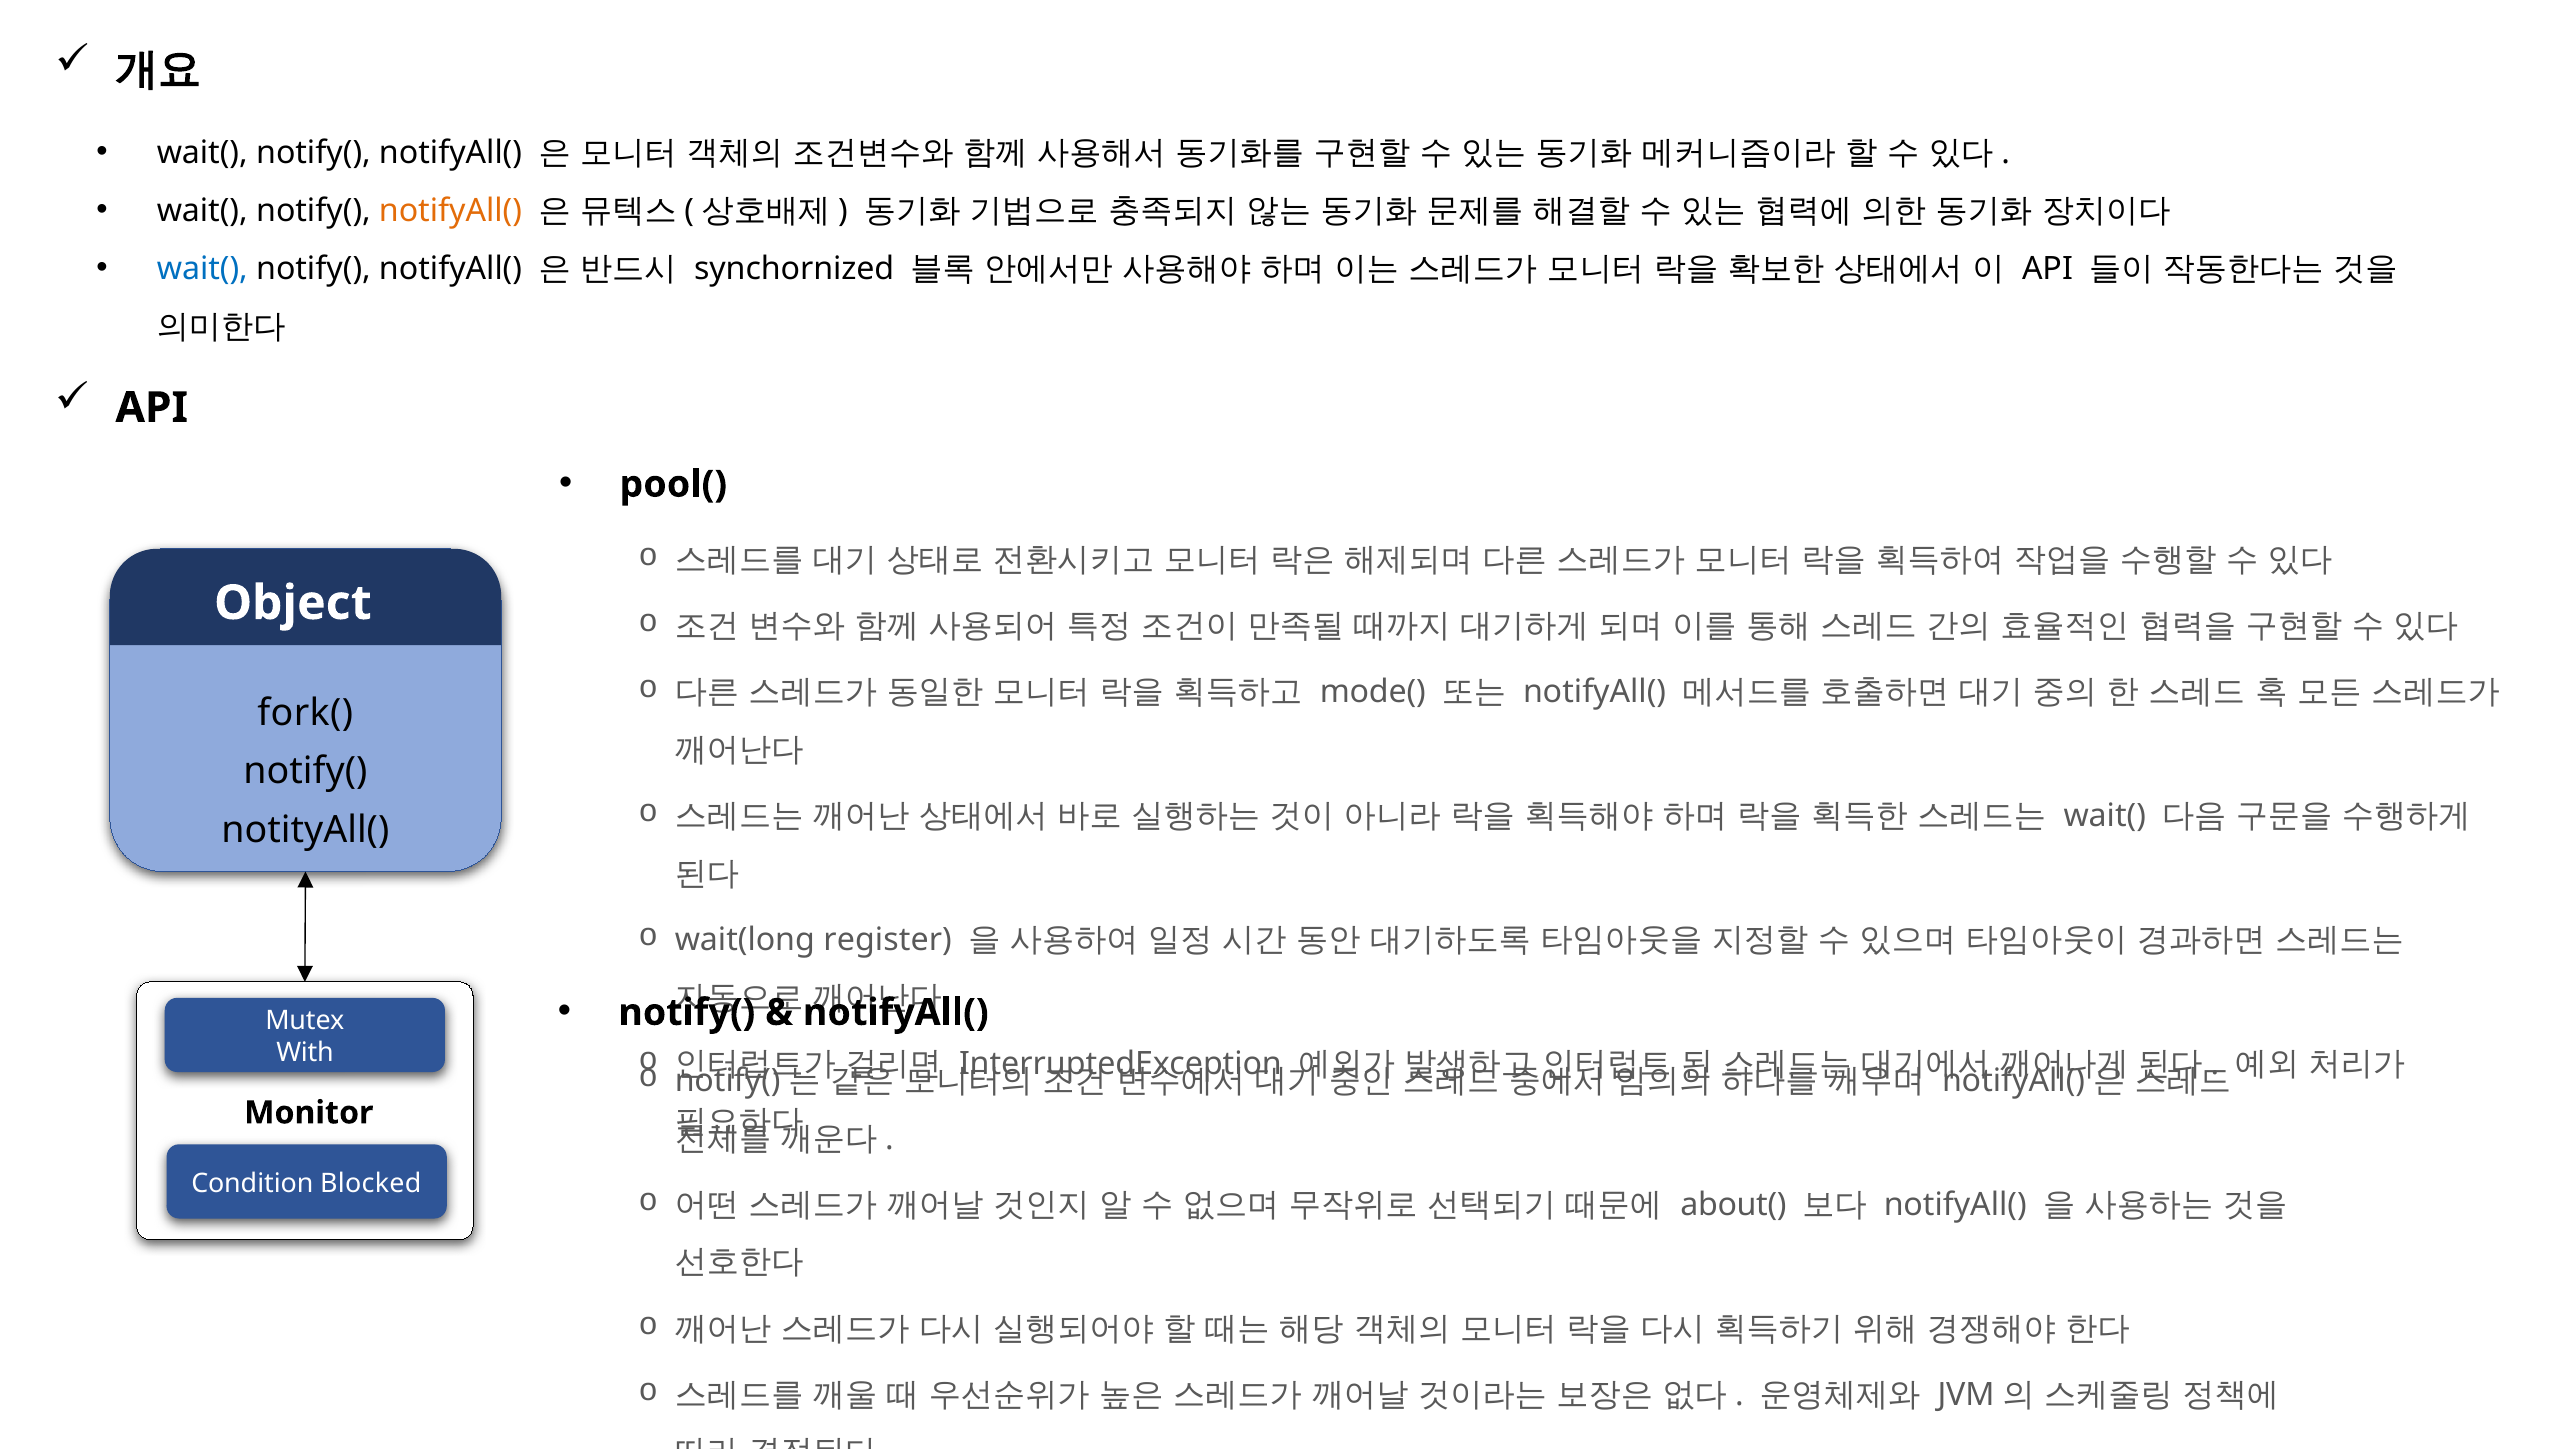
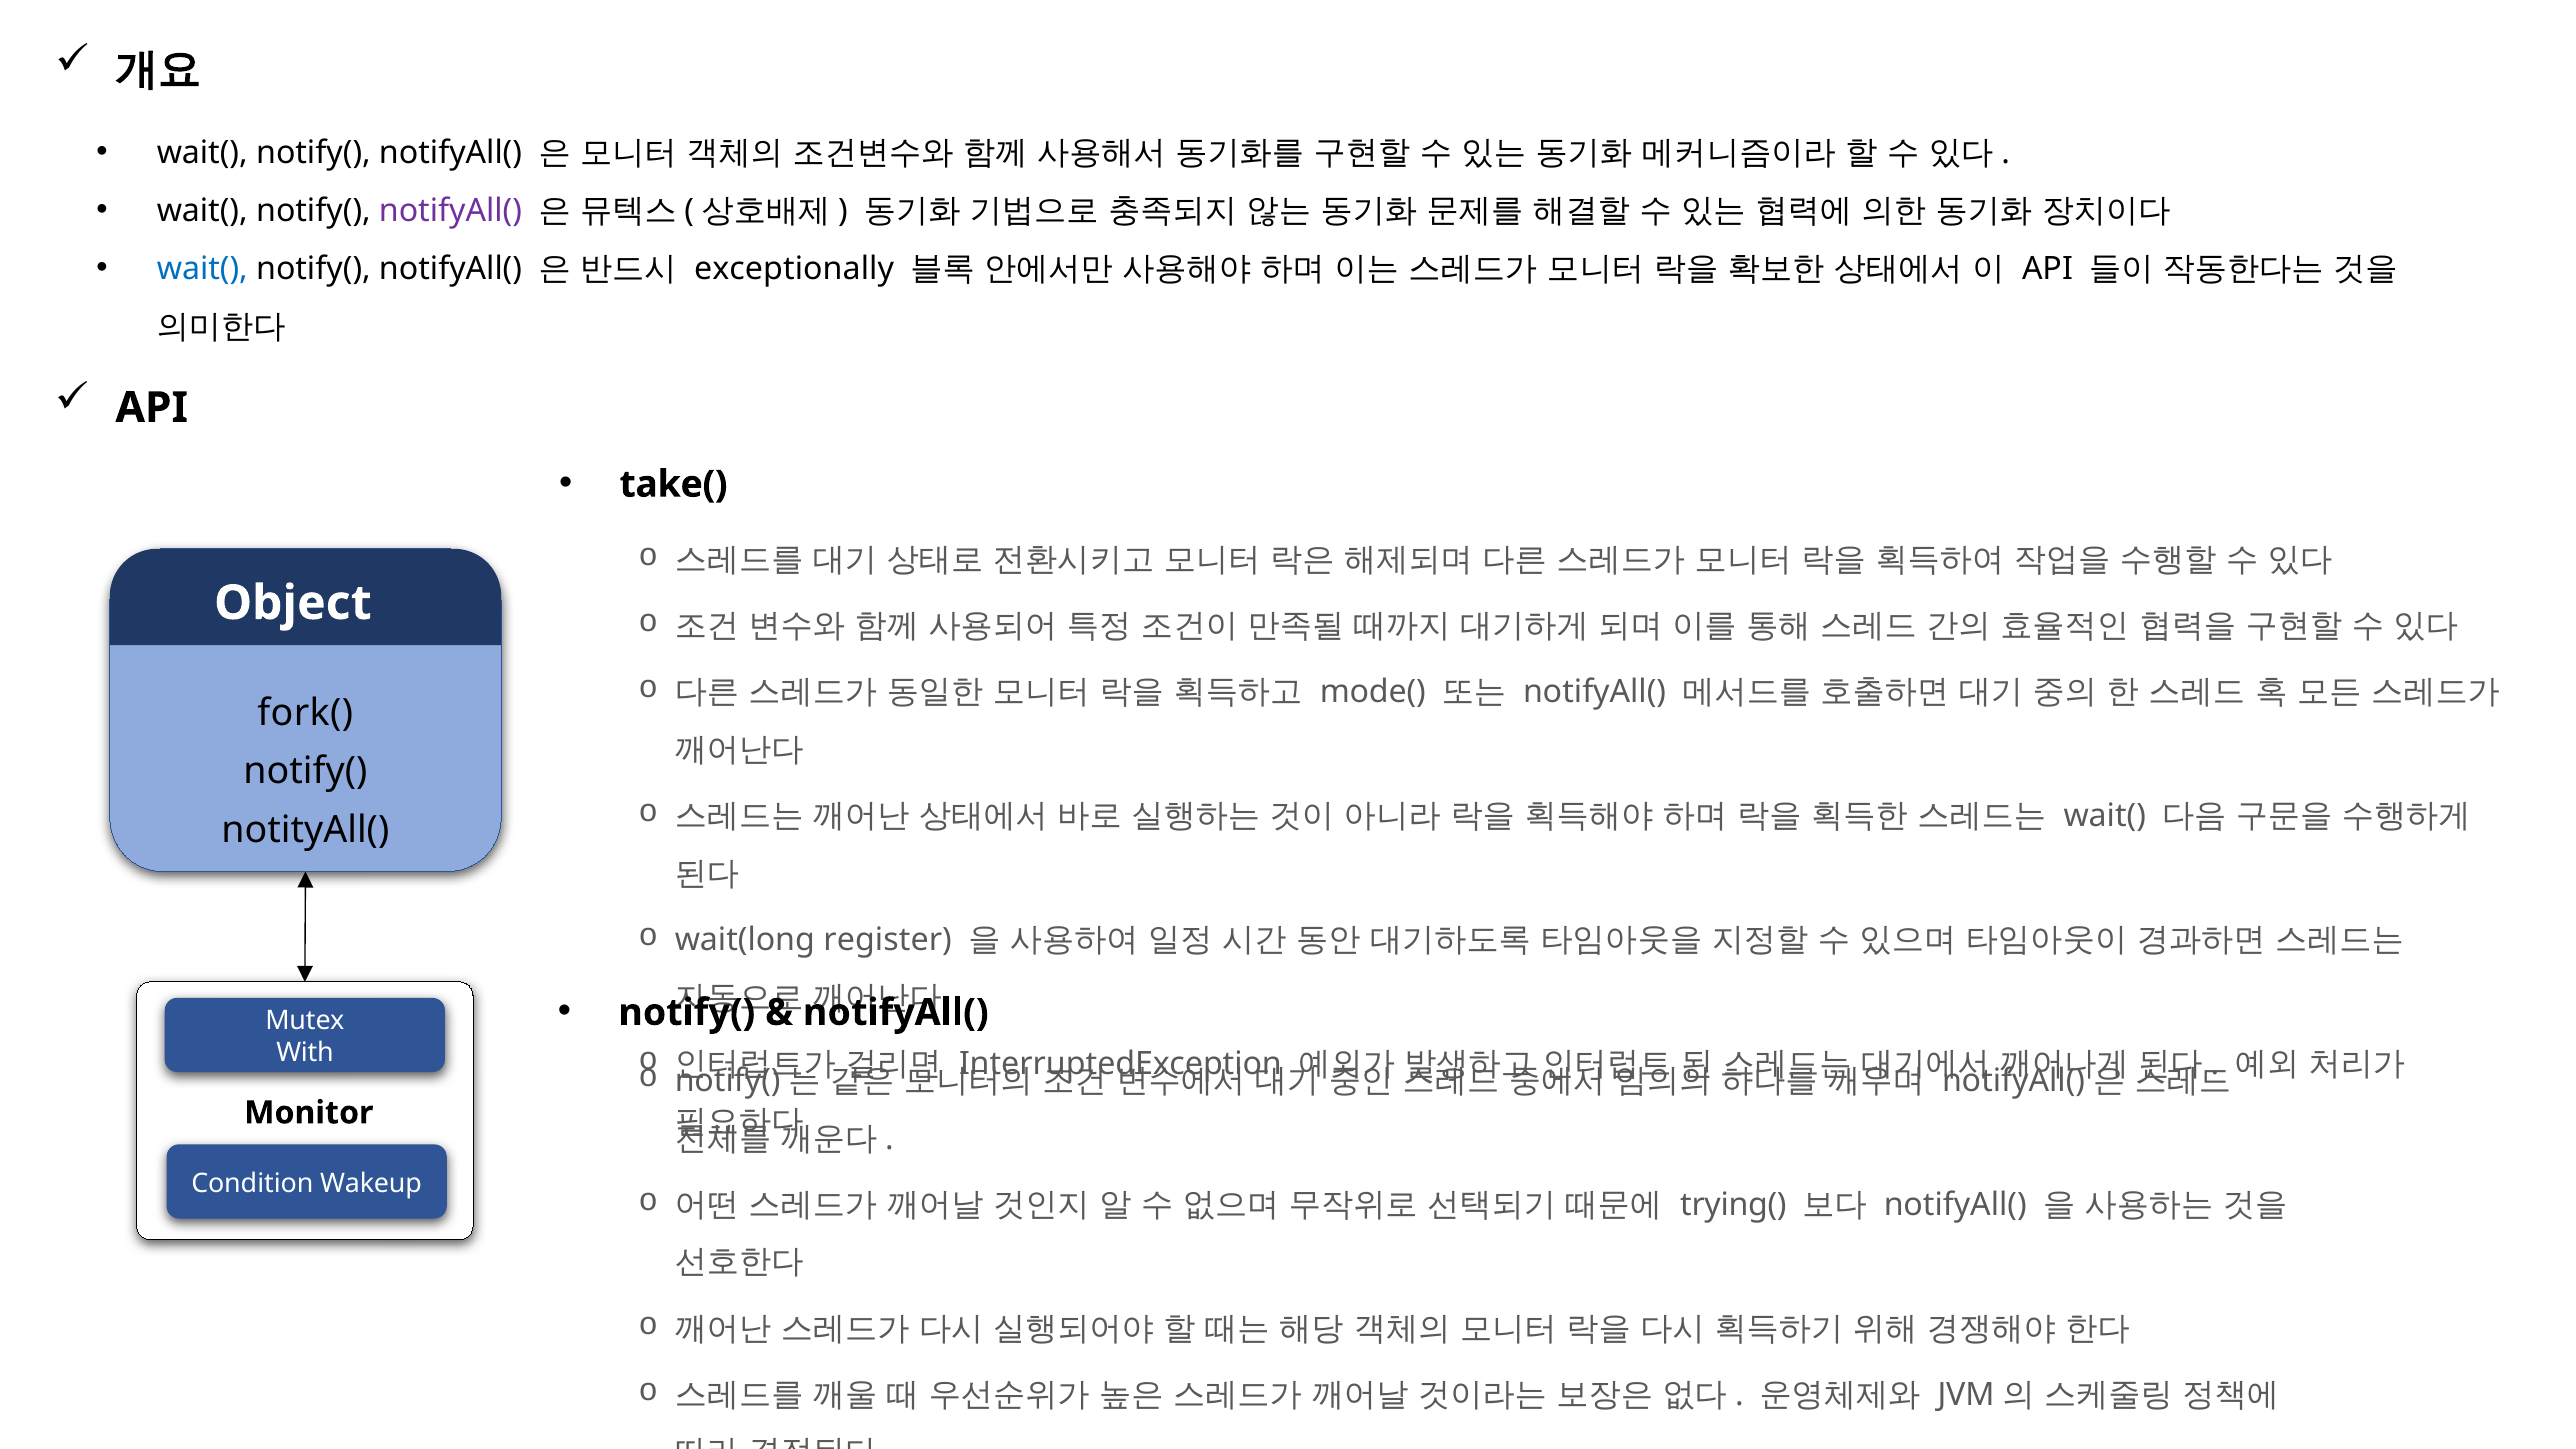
notifyAll( at (450, 211) colour: orange -> purple
synchornized: synchornized -> exceptionally
pool(: pool( -> take(
Blocked: Blocked -> Wakeup
about(: about( -> trying(
